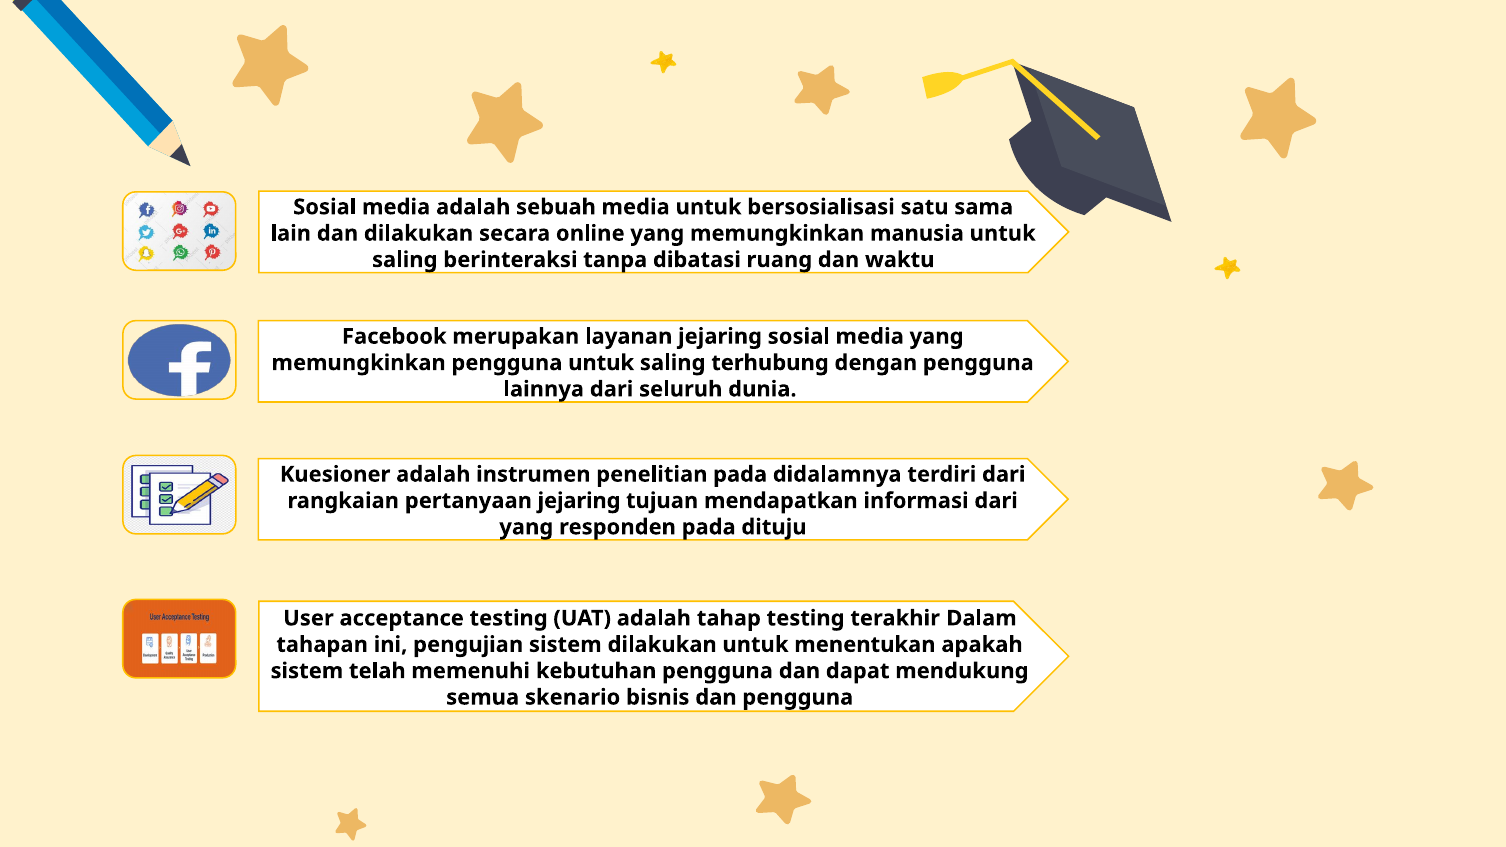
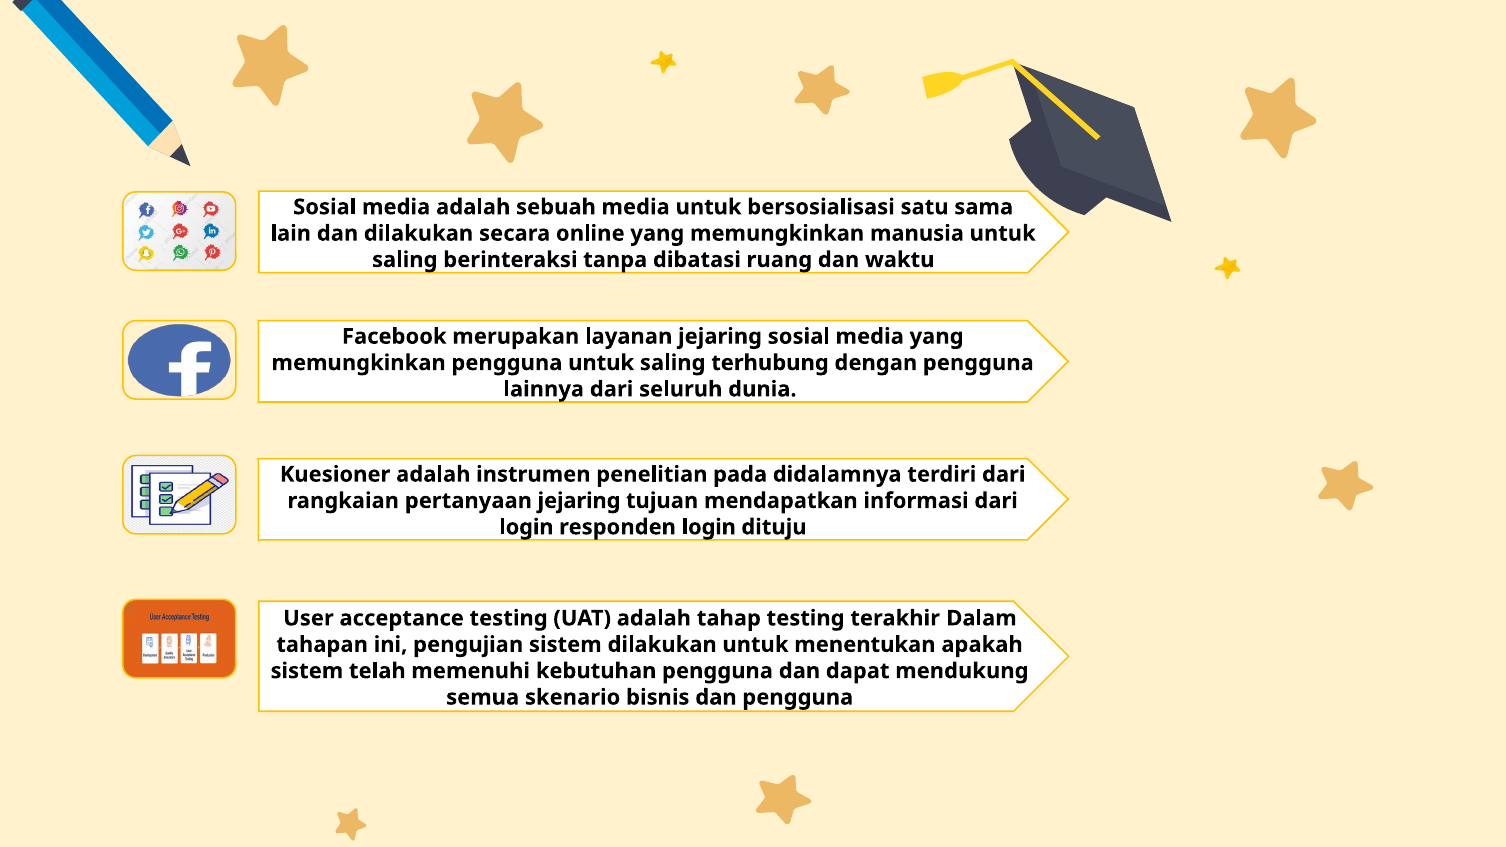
yang at (526, 527): yang -> login
responden pada: pada -> login
